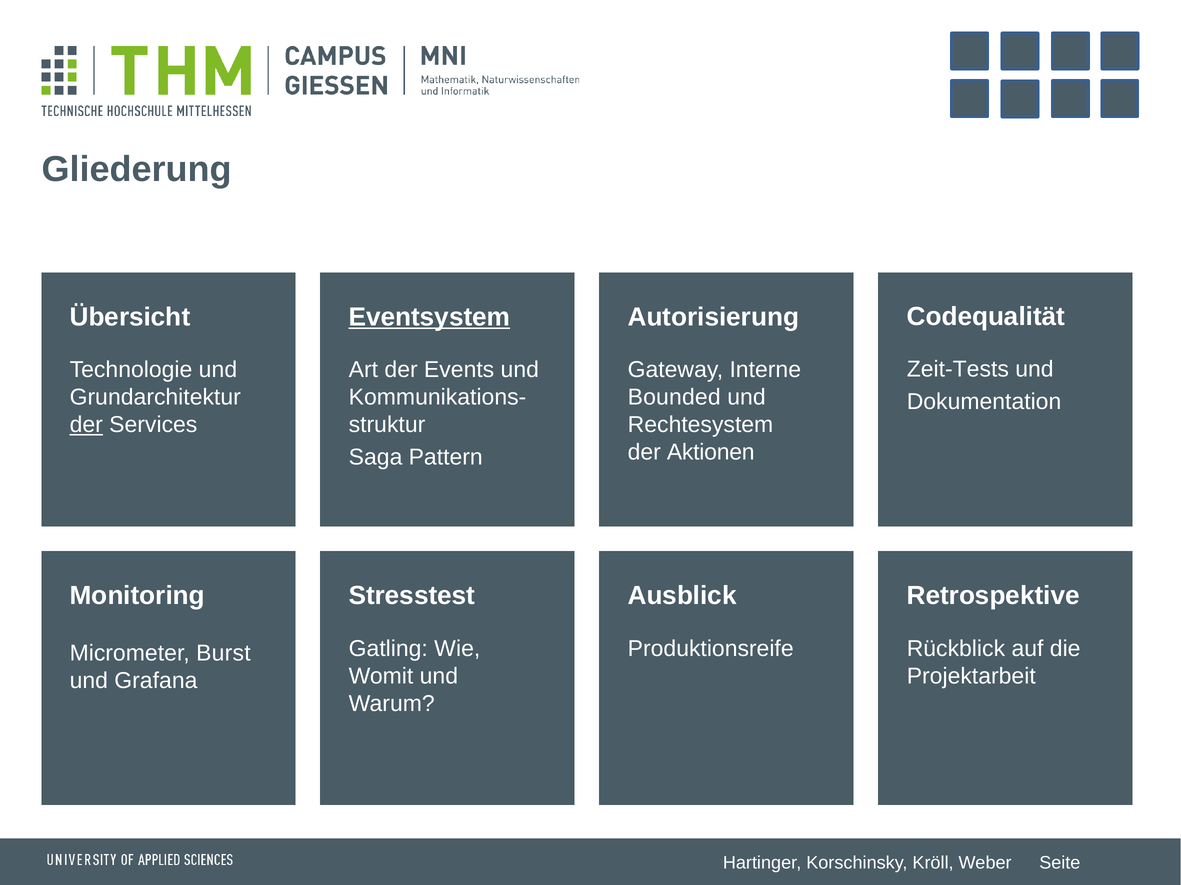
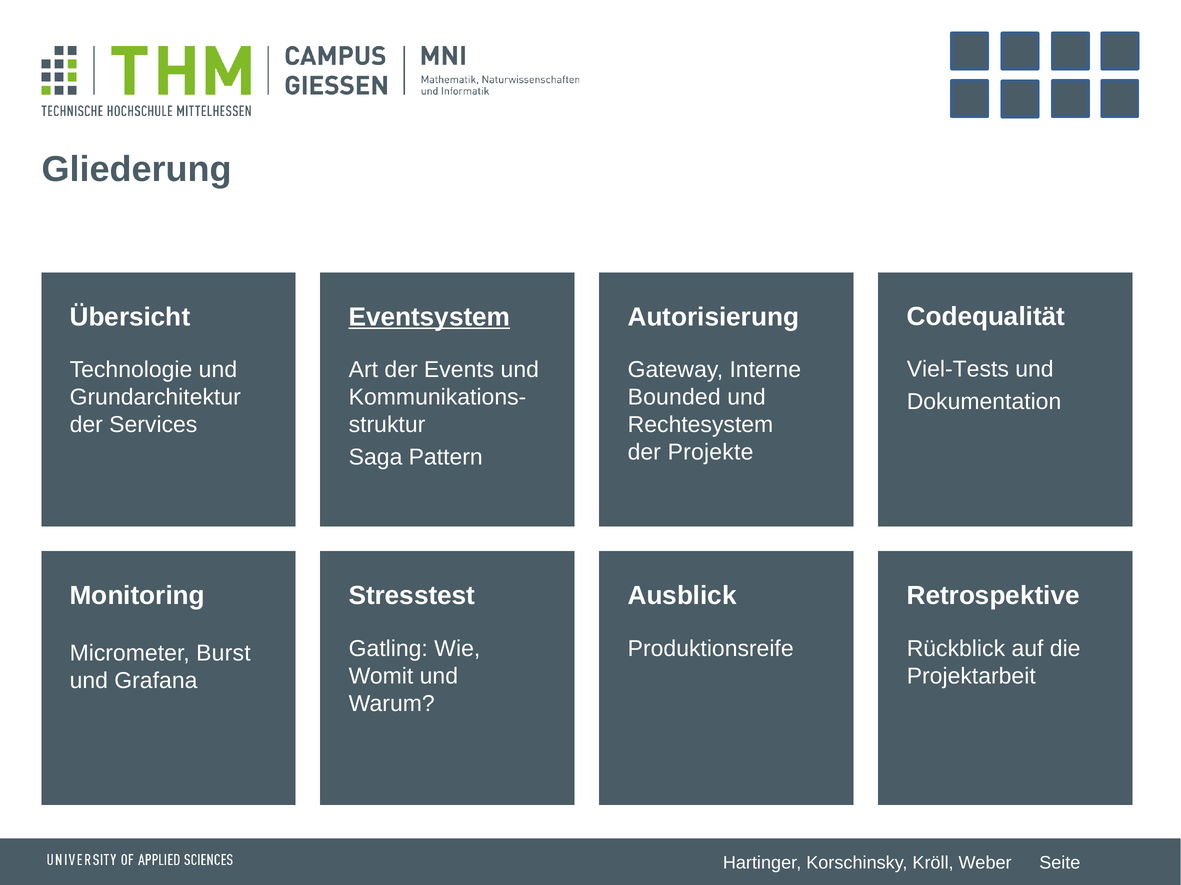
Zeit-Tests: Zeit-Tests -> Viel-Tests
der at (86, 425) underline: present -> none
Aktionen: Aktionen -> Projekte
